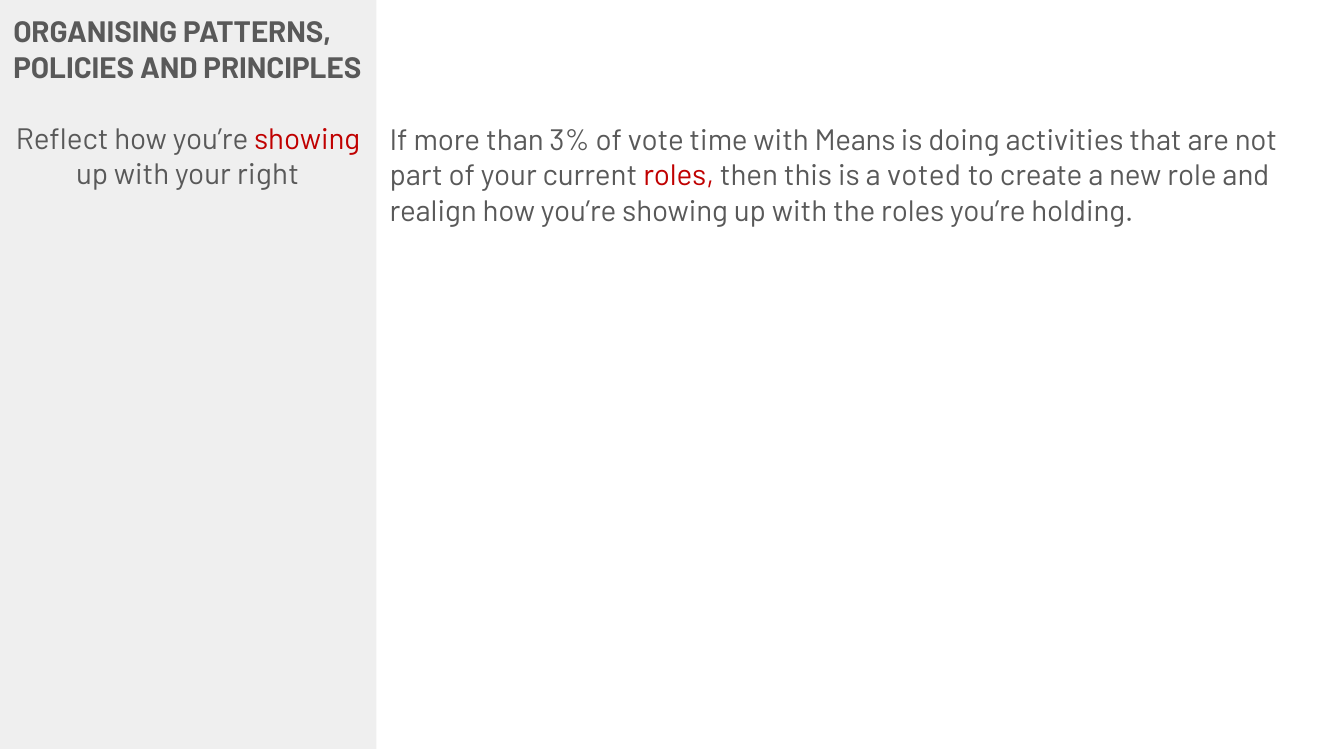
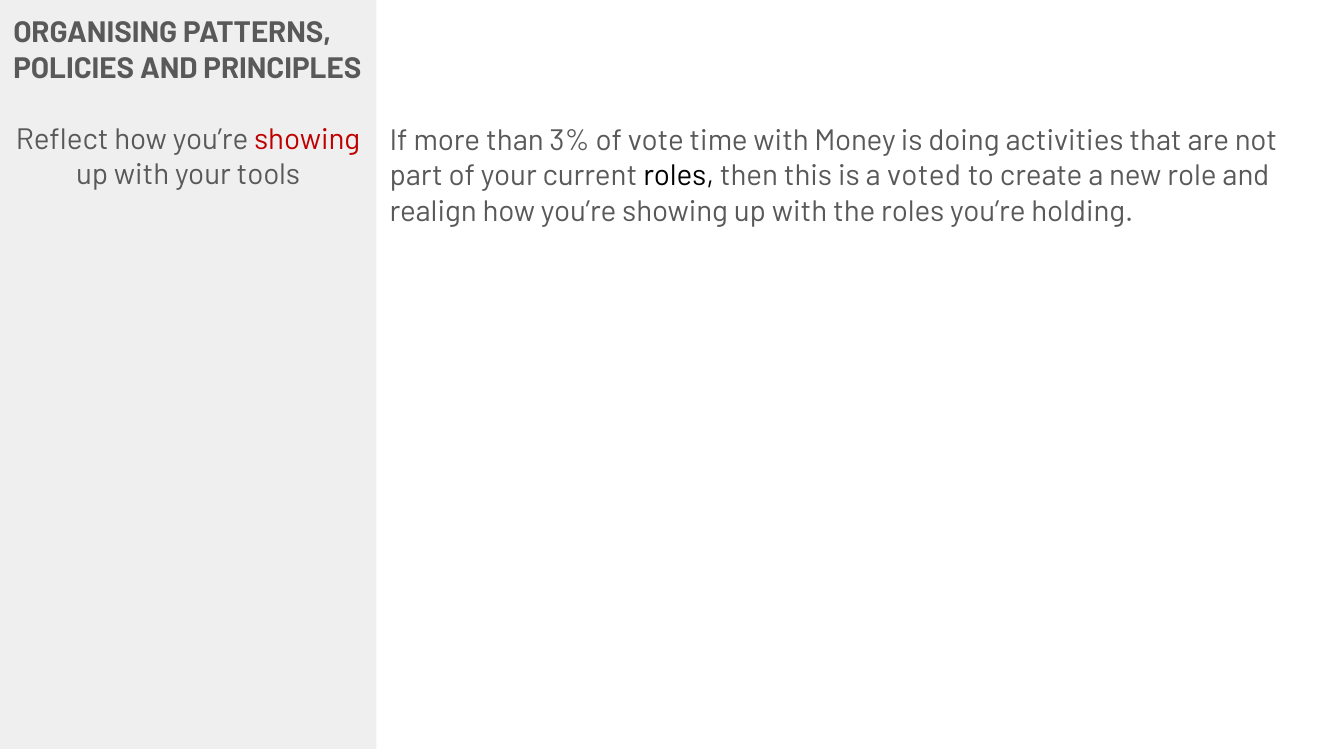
Means: Means -> Money
right: right -> tools
roles at (679, 176) colour: red -> black
